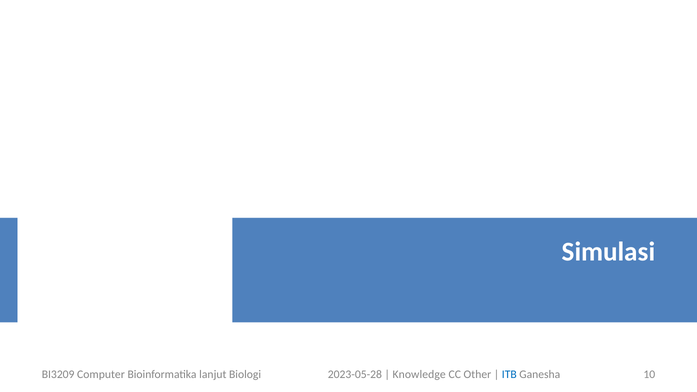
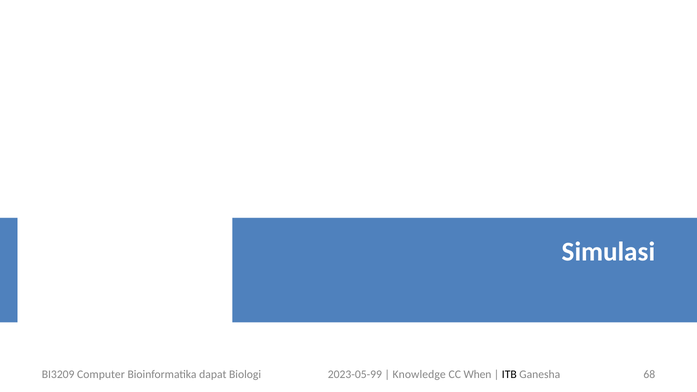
lanjut: lanjut -> dapat
2023-05-28: 2023-05-28 -> 2023-05-99
Other: Other -> When
ITB colour: blue -> black
10: 10 -> 68
